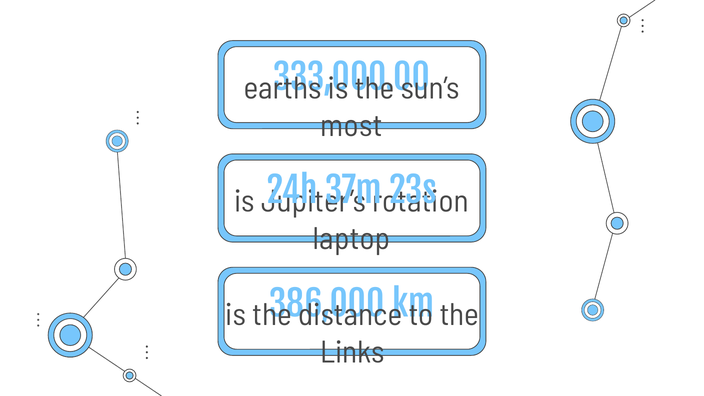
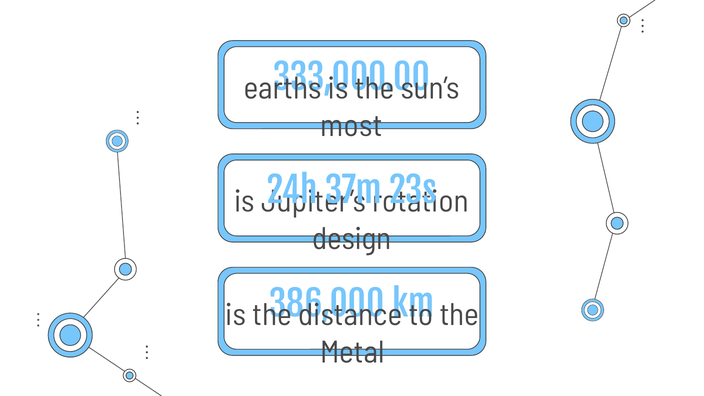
laptop: laptop -> design
Links: Links -> Metal
